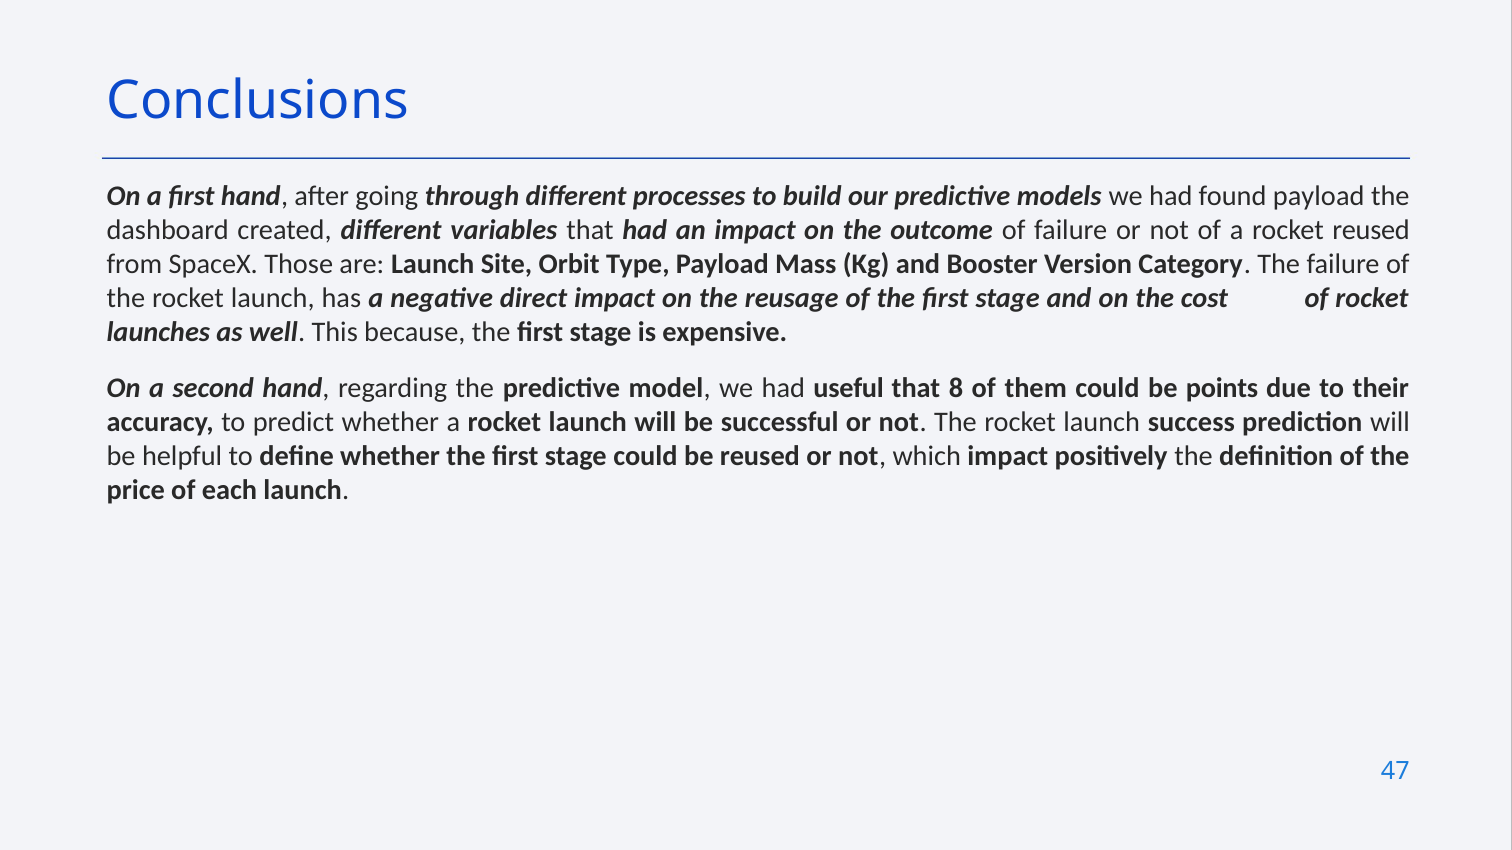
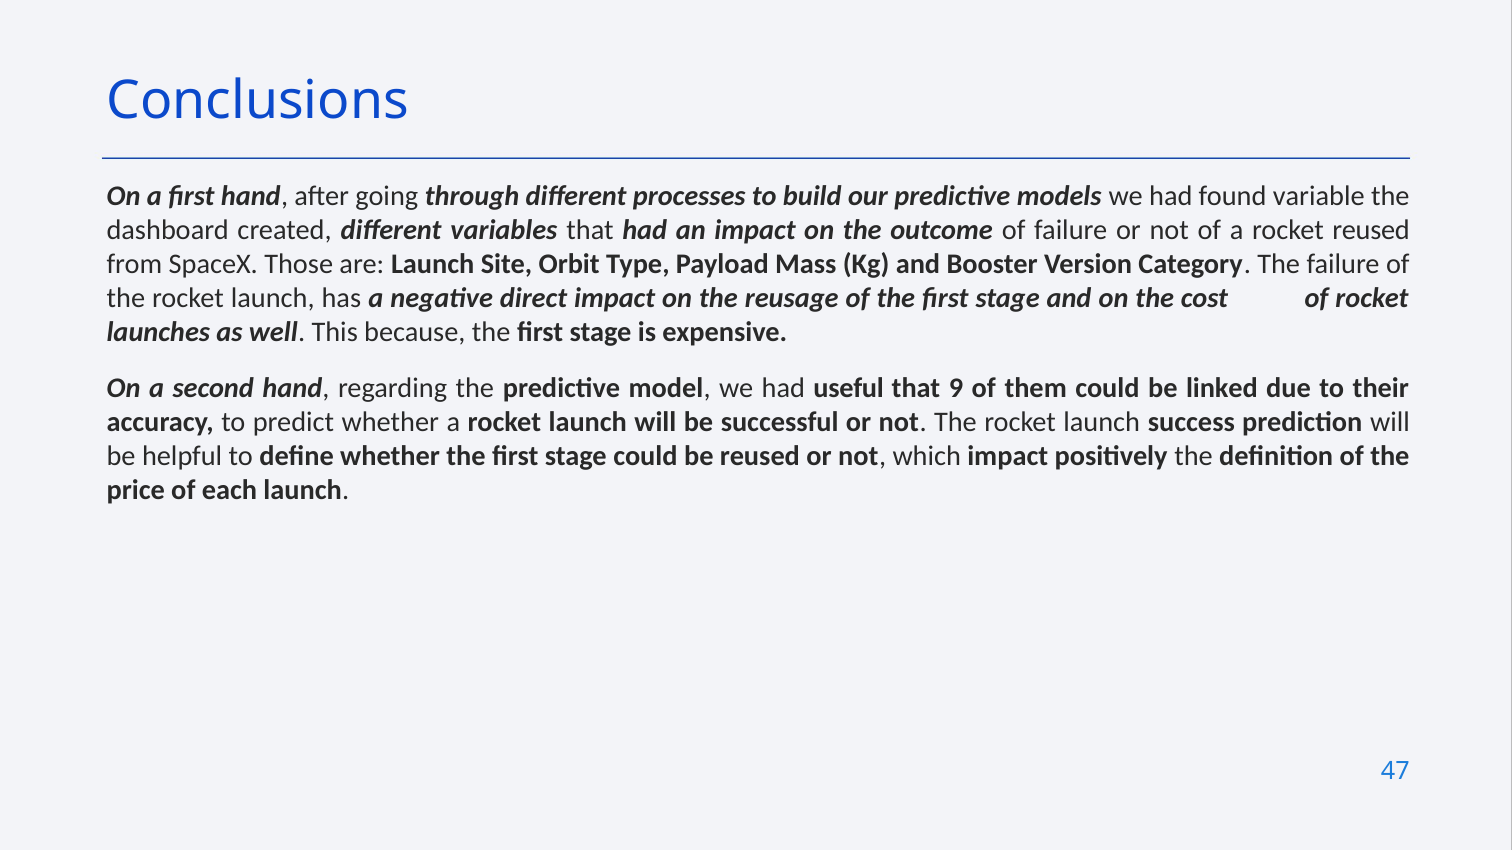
found payload: payload -> variable
8: 8 -> 9
points: points -> linked
